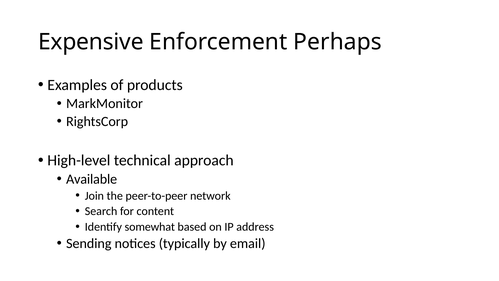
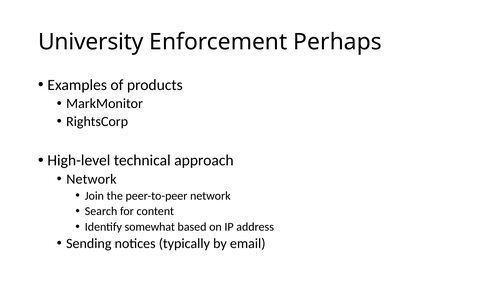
Expensive: Expensive -> University
Available at (92, 179): Available -> Network
